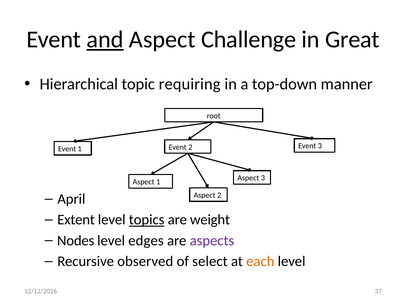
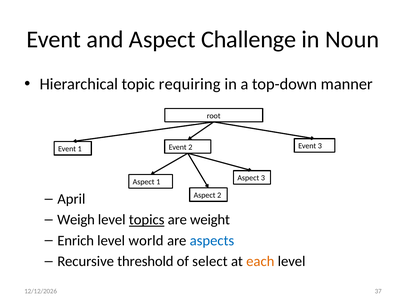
and underline: present -> none
Great: Great -> Noun
Extent: Extent -> Weigh
Nodes: Nodes -> Enrich
edges: edges -> world
aspects colour: purple -> blue
observed: observed -> threshold
